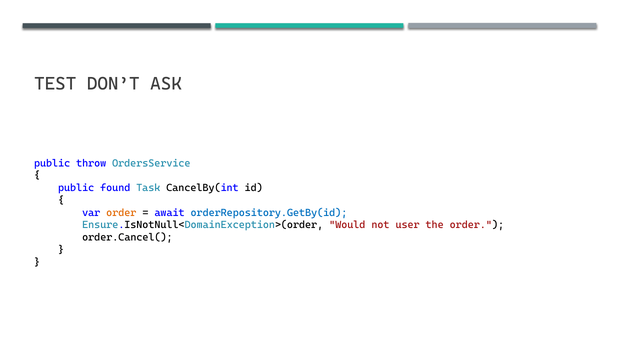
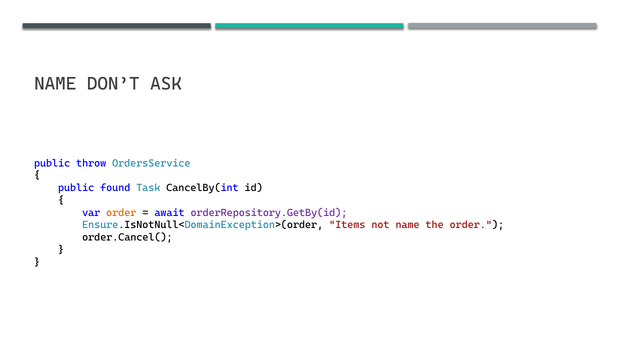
TEST at (55, 84): TEST -> NAME
orderRepository.GetBy(id colour: blue -> purple
Would: Would -> Items
not user: user -> name
